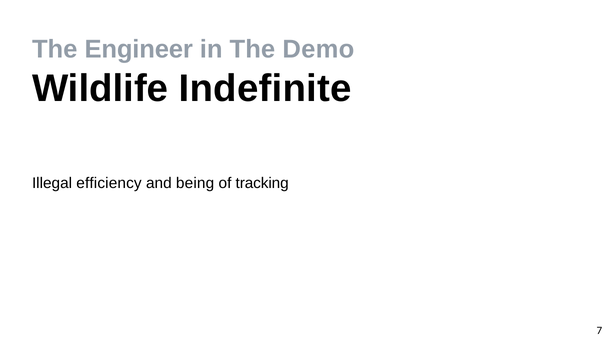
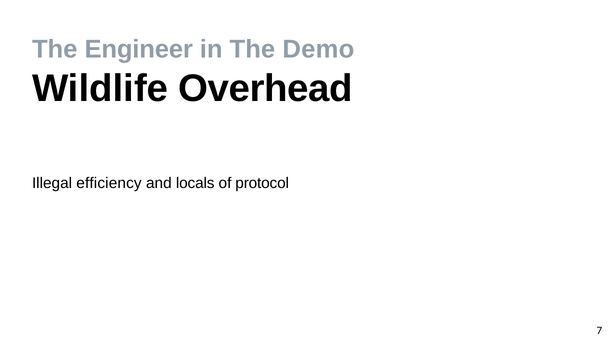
Indefinite: Indefinite -> Overhead
being: being -> locals
tracking: tracking -> protocol
